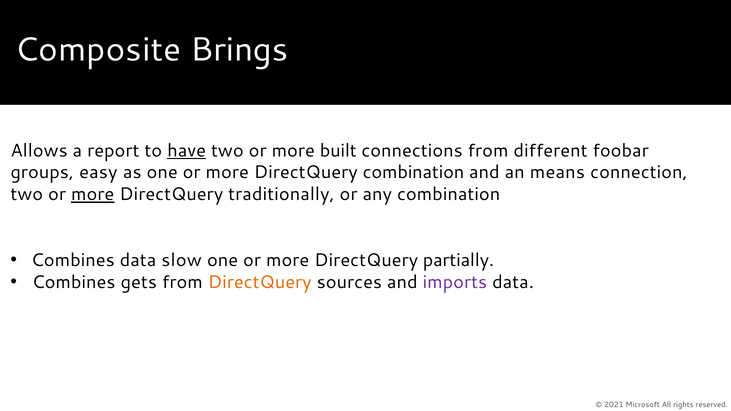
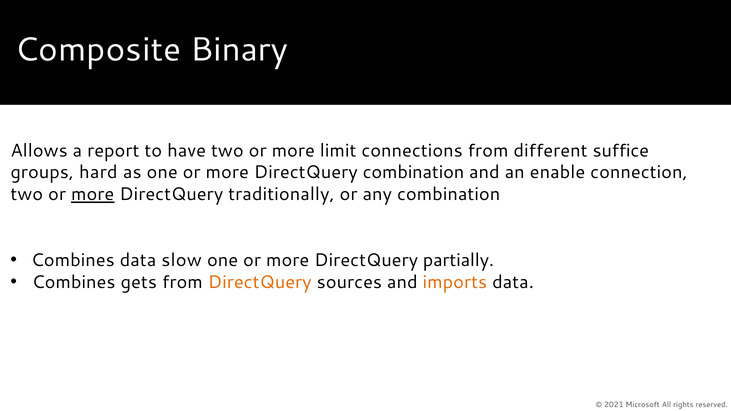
Brings: Brings -> Binary
have underline: present -> none
built: built -> limit
foobar: foobar -> suffice
easy: easy -> hard
means: means -> enable
imports colour: purple -> orange
